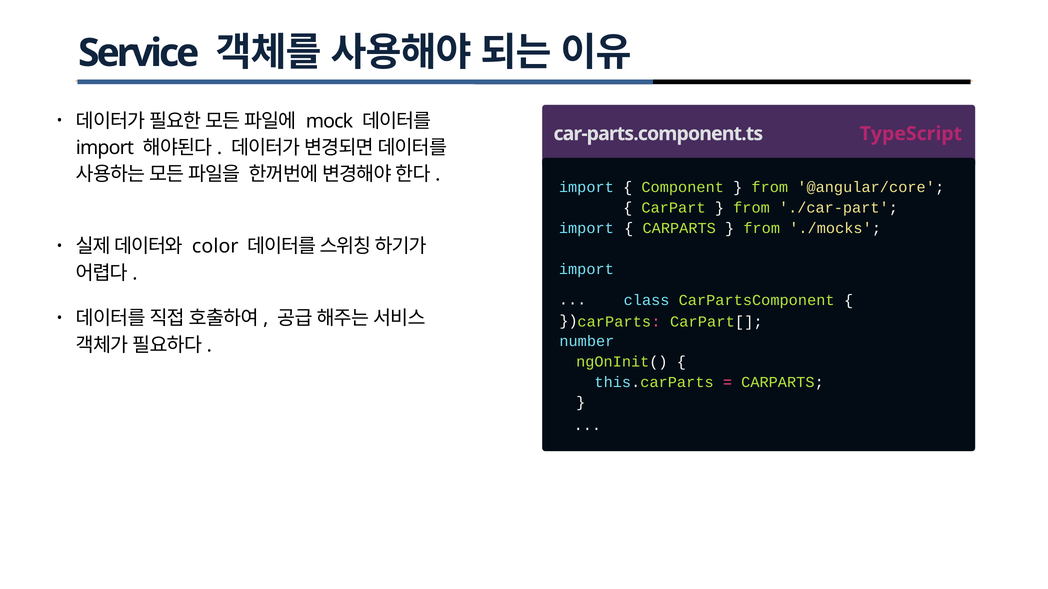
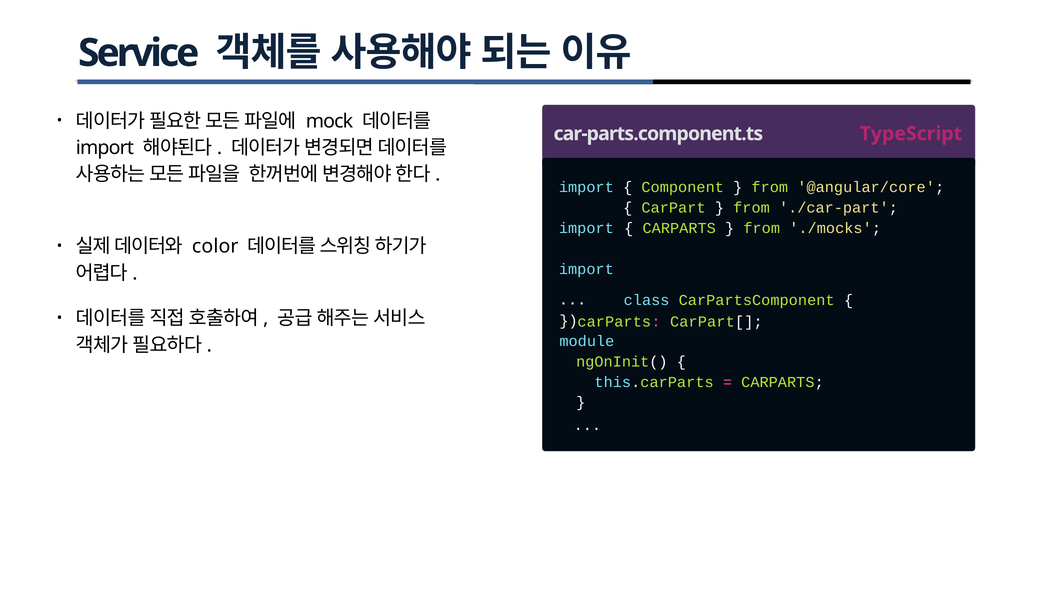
number: number -> module
